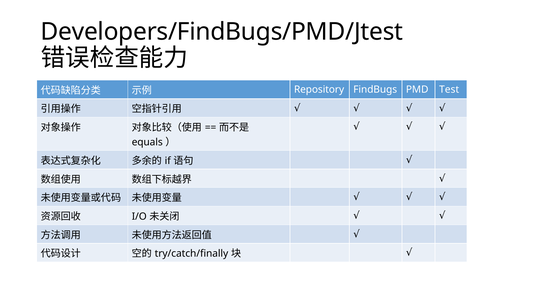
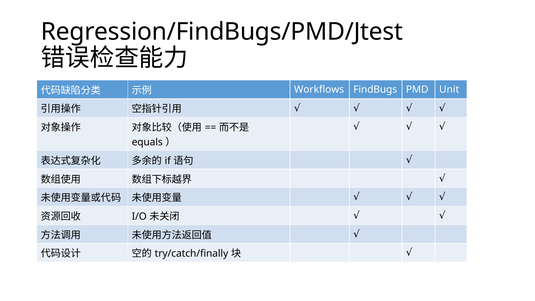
Developers/FindBugs/PMD/Jtest: Developers/FindBugs/PMD/Jtest -> Regression/FindBugs/PMD/Jtest
Repository: Repository -> Workflows
Test: Test -> Unit
